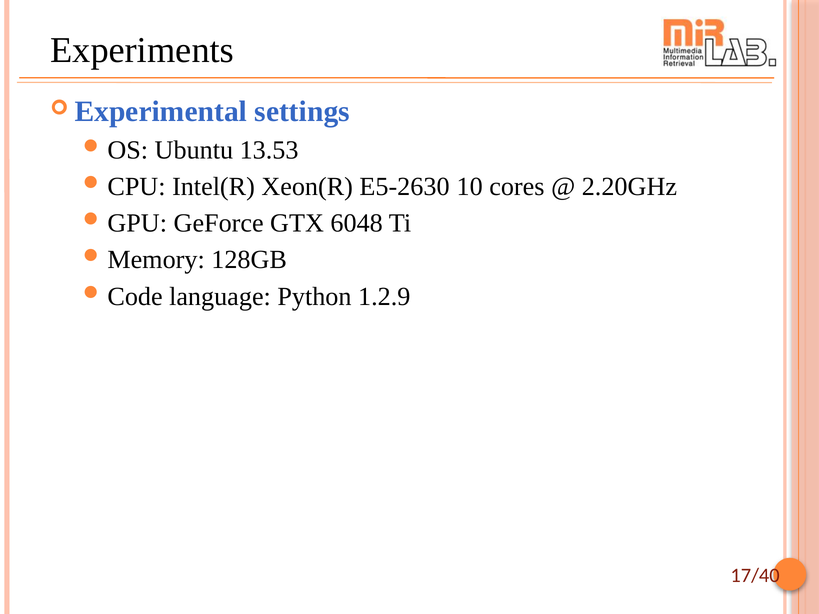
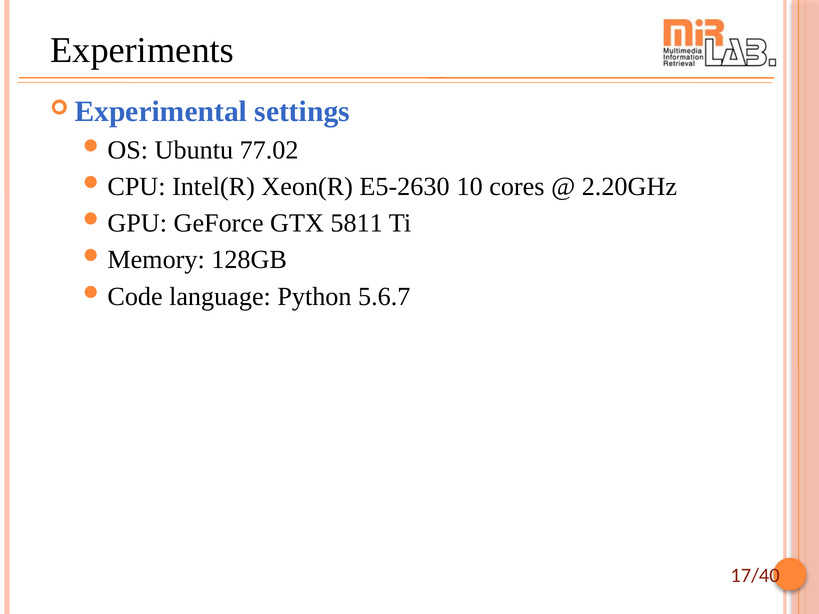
13.53: 13.53 -> 77.02
6048: 6048 -> 5811
1.2.9: 1.2.9 -> 5.6.7
